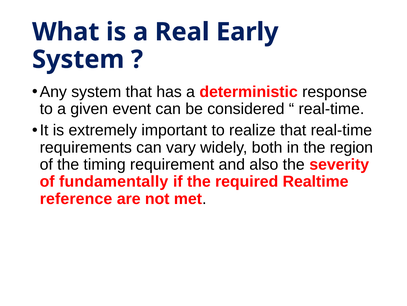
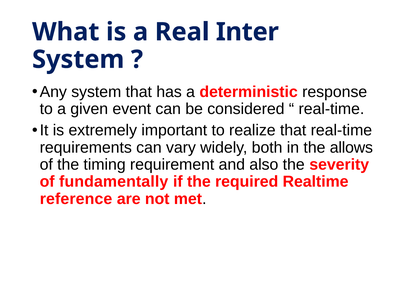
Early: Early -> Inter
region: region -> allows
